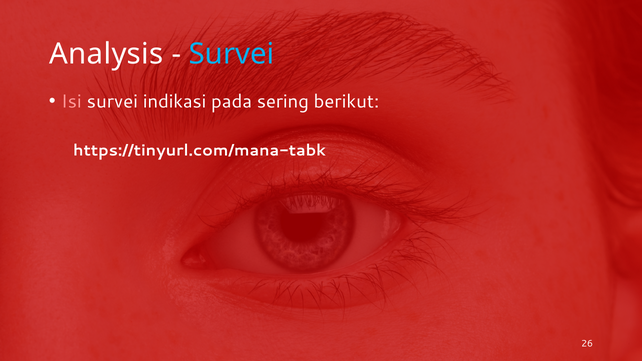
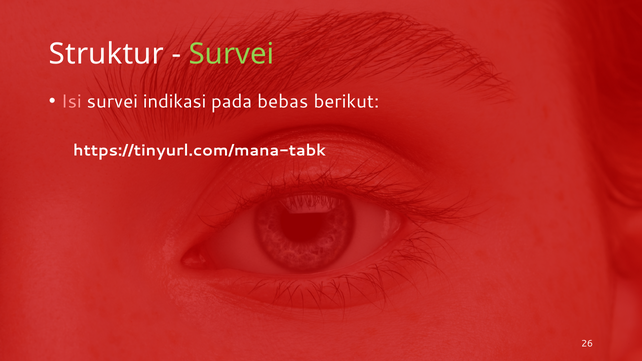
Analysis: Analysis -> Struktur
Survei at (232, 54) colour: light blue -> light green
sering: sering -> bebas
